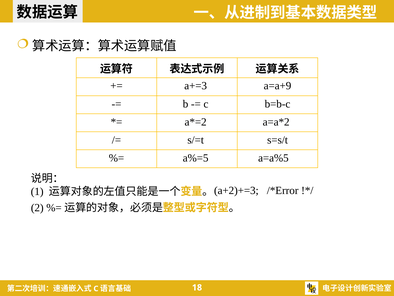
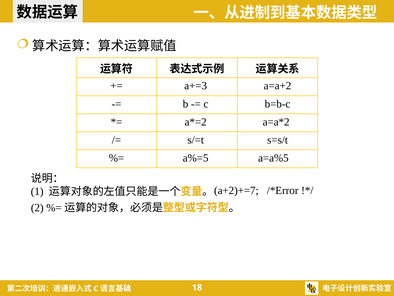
a=a+9: a=a+9 -> a=a+2
a+2)+=3: a+2)+=3 -> a+2)+=7
